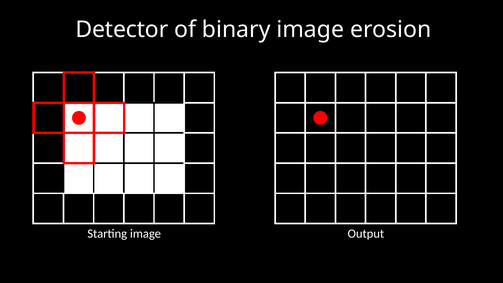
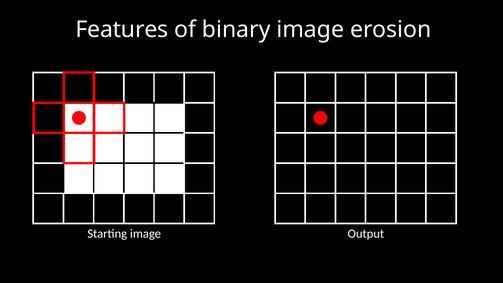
Detector: Detector -> Features
